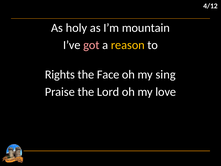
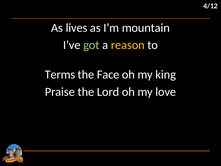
holy: holy -> lives
got colour: pink -> light green
Rights: Rights -> Terms
sing: sing -> king
